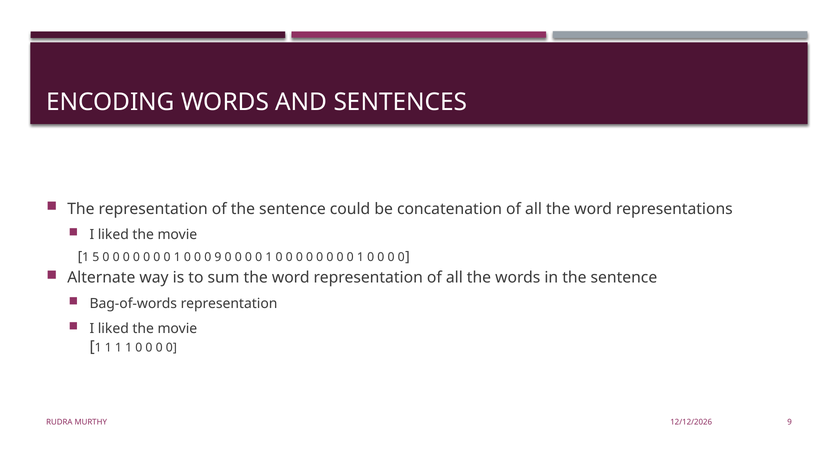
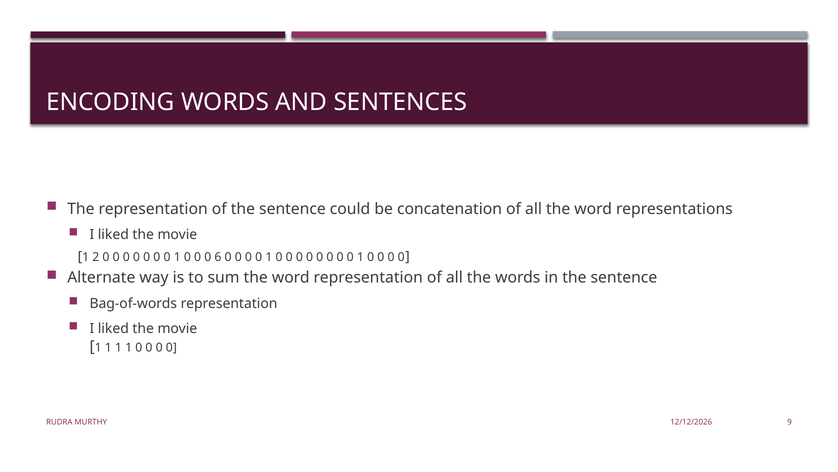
5: 5 -> 2
0 9: 9 -> 6
